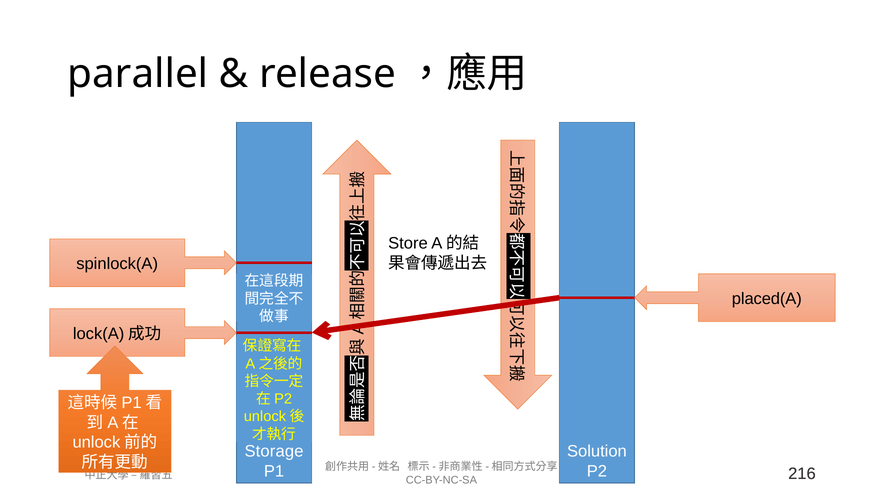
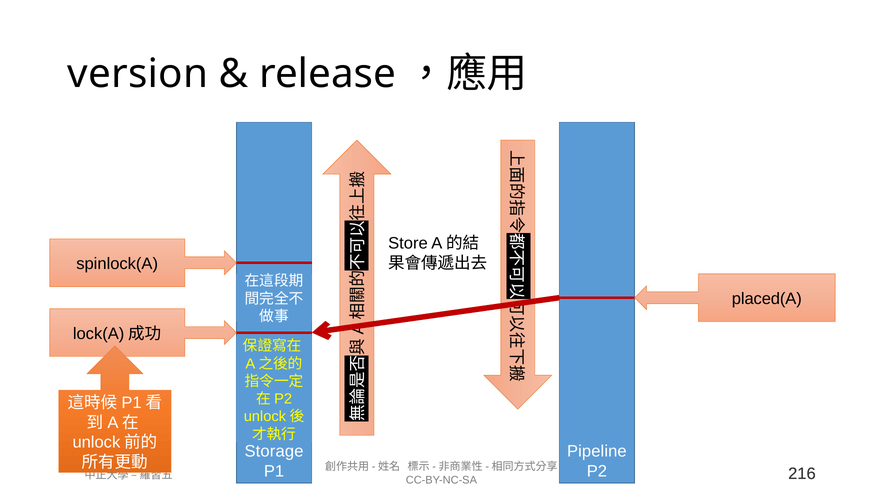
parallel: parallel -> version
Solution: Solution -> Pipeline
